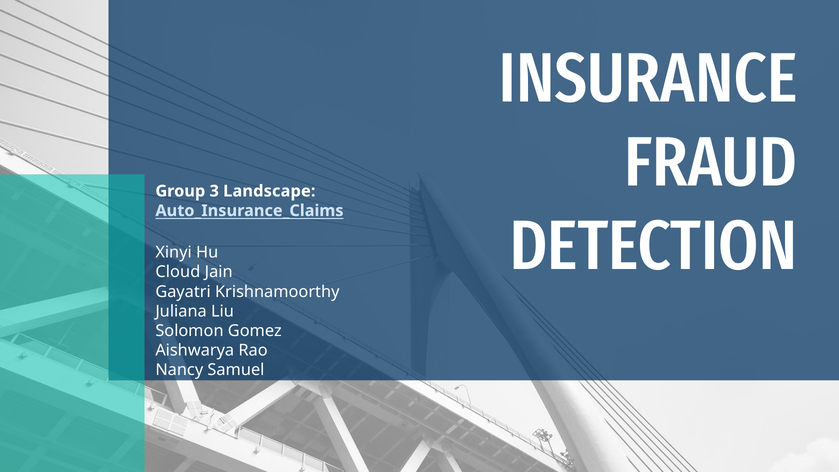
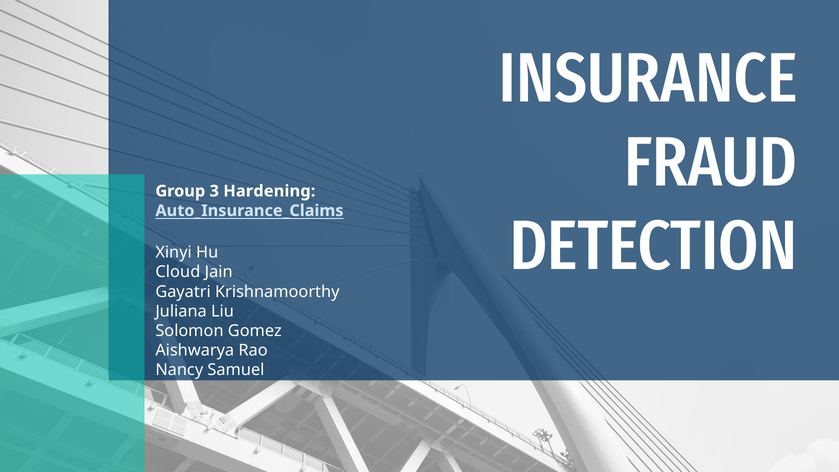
Landscape: Landscape -> Hardening
